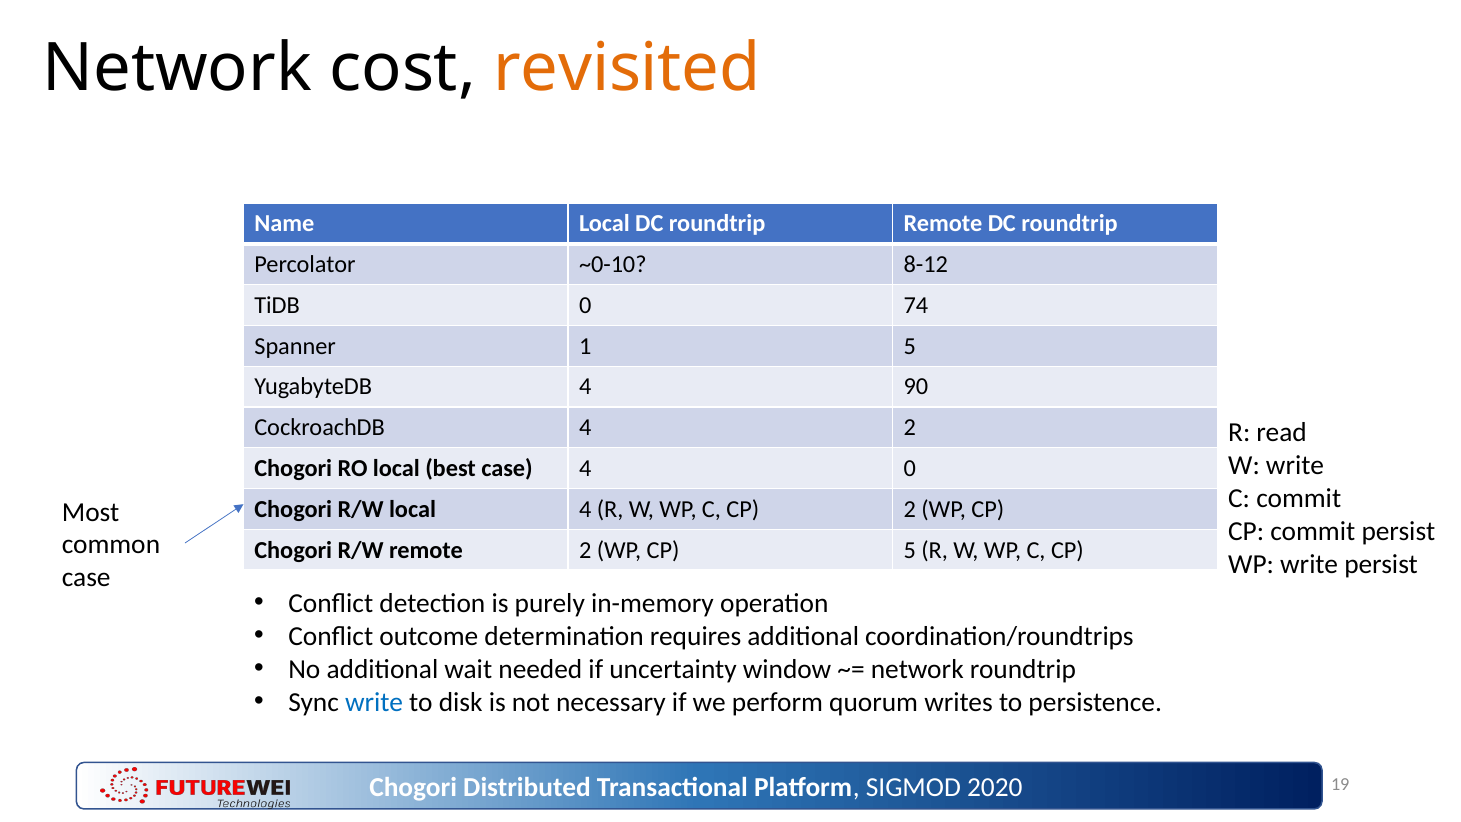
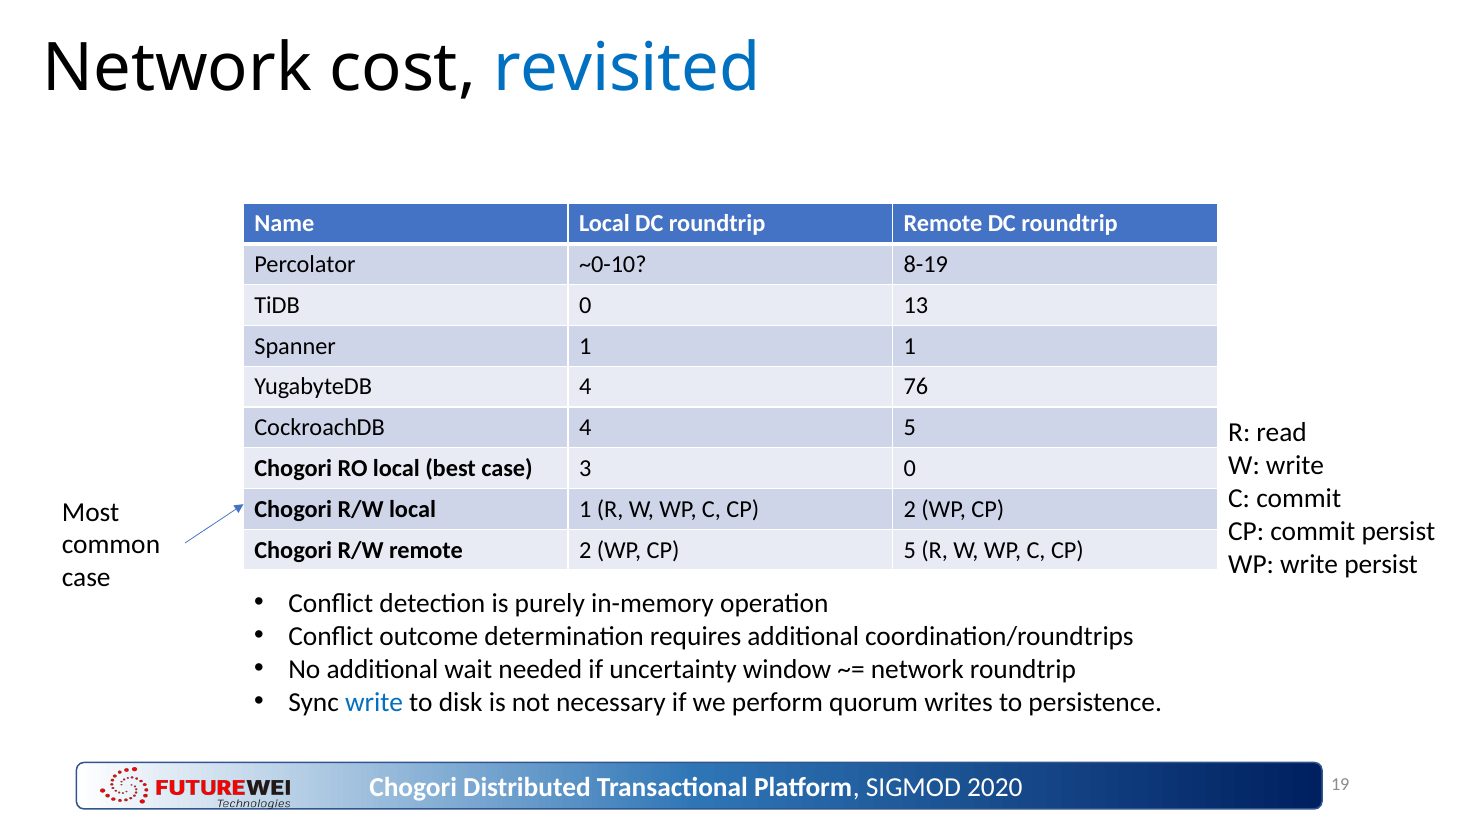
revisited colour: orange -> blue
8-12: 8-12 -> 8-19
74: 74 -> 13
1 5: 5 -> 1
90: 90 -> 76
4 2: 2 -> 5
case 4: 4 -> 3
local 4: 4 -> 1
